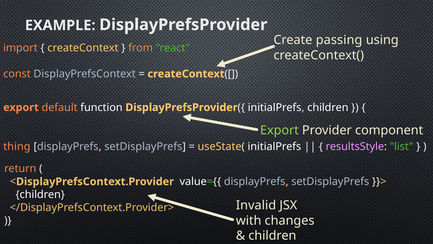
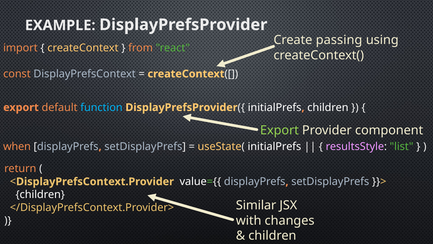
function colour: white -> light blue
thing: thing -> when
Invalid: Invalid -> Similar
